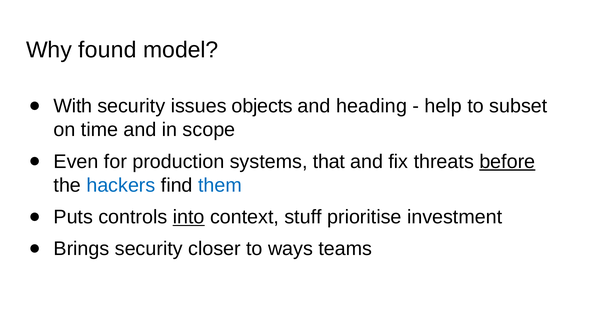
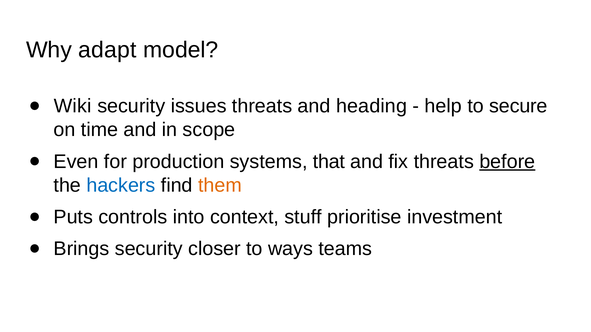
found: found -> adapt
With: With -> Wiki
issues objects: objects -> threats
subset: subset -> secure
them colour: blue -> orange
into underline: present -> none
